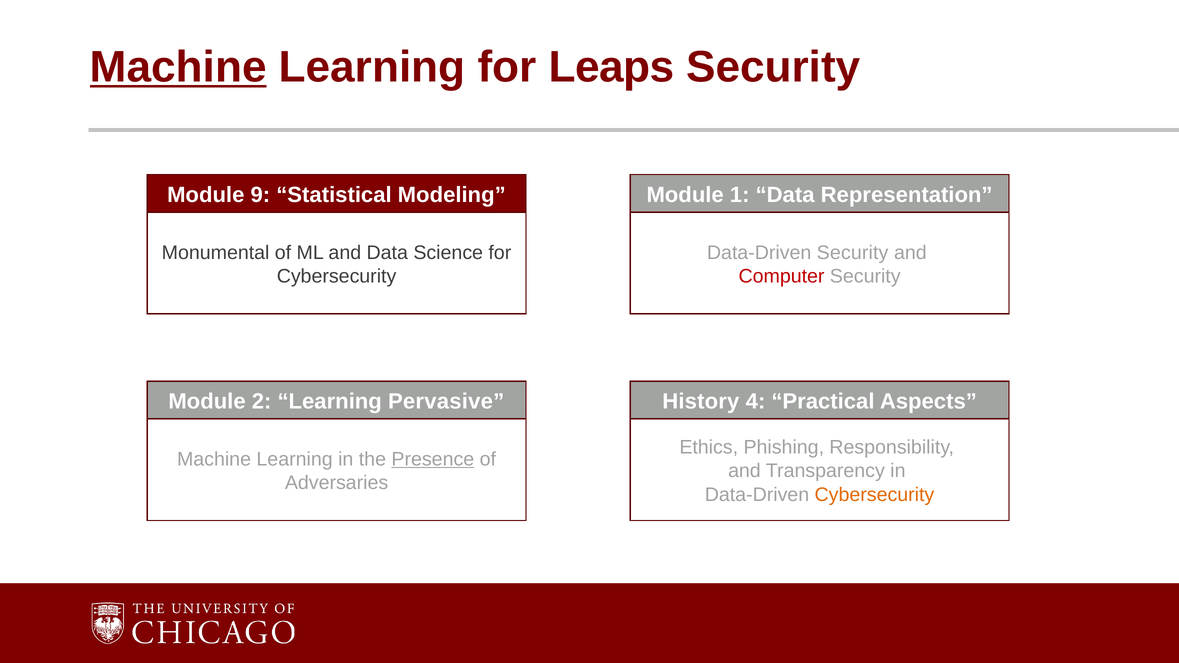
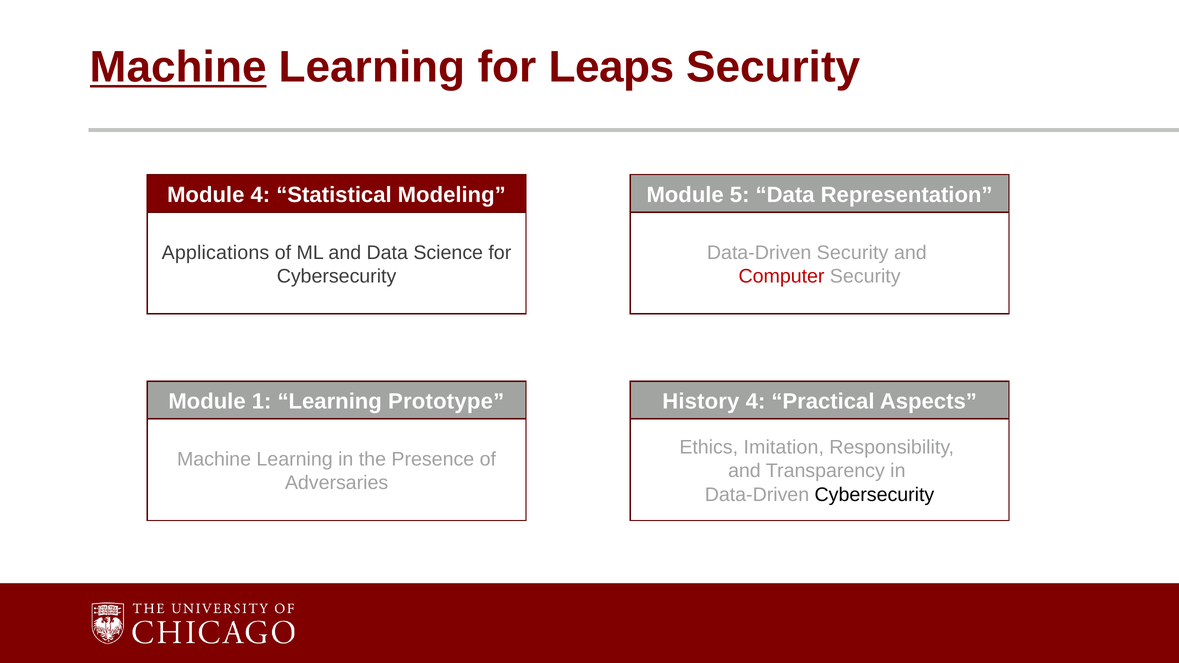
Module 9: 9 -> 4
1: 1 -> 5
Monumental: Monumental -> Applications
2: 2 -> 1
Pervasive: Pervasive -> Prototype
Phishing: Phishing -> Imitation
Presence underline: present -> none
Cybersecurity at (874, 495) colour: orange -> black
